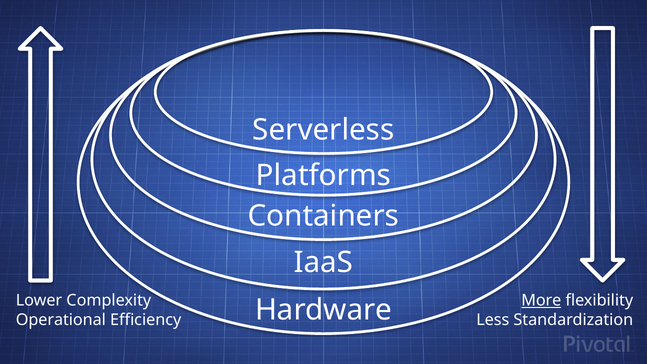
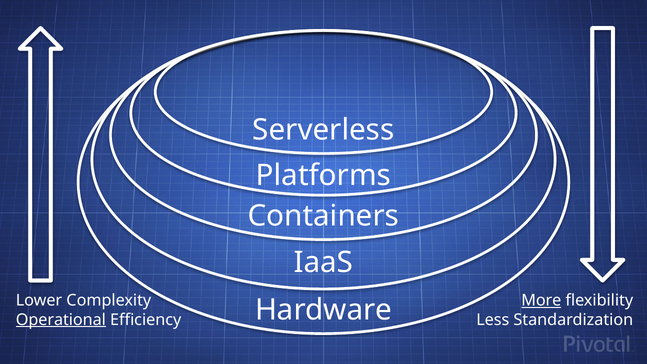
Operational underline: none -> present
